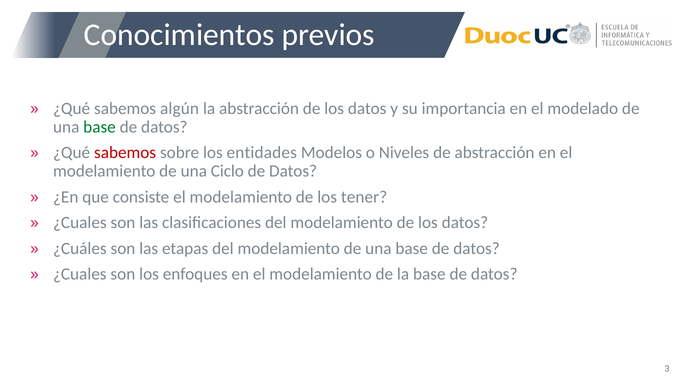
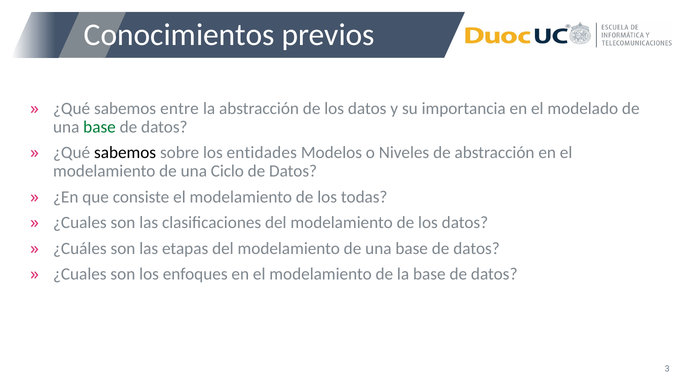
algún: algún -> entre
sabemos at (125, 153) colour: red -> black
tener: tener -> todas
